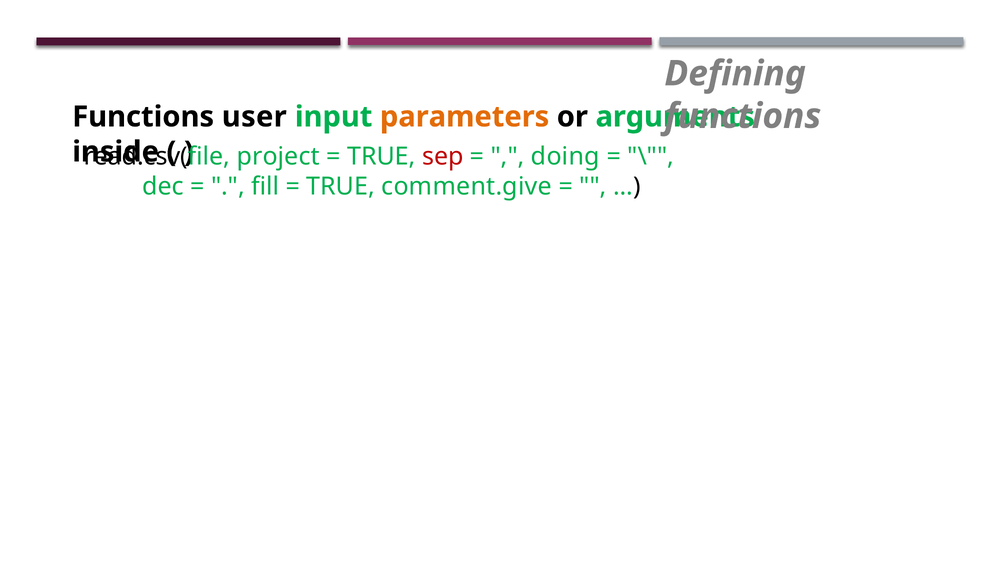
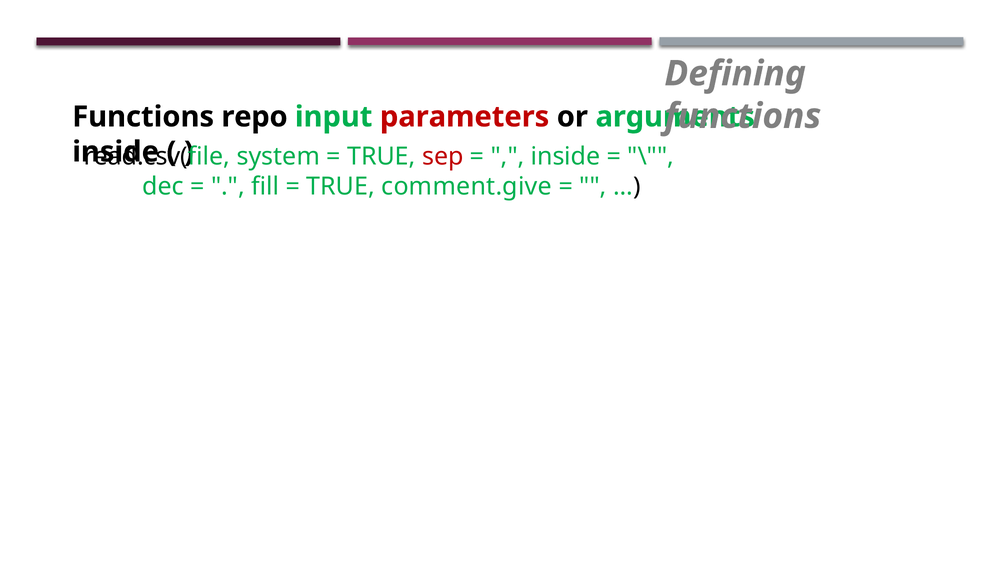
user: user -> repo
parameters colour: orange -> red
project: project -> system
doing at (565, 156): doing -> inside
